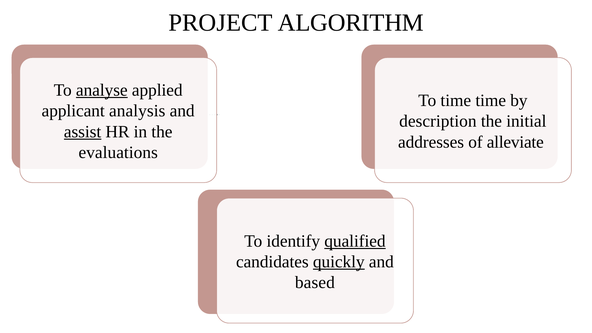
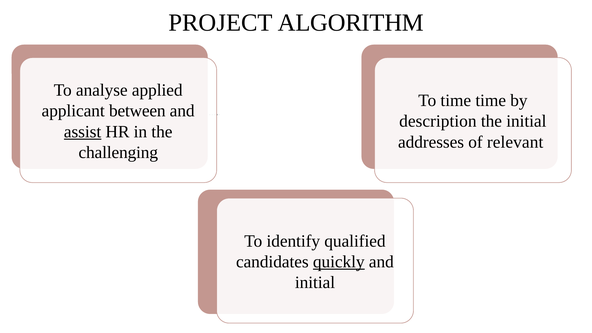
analyse underline: present -> none
analysis: analysis -> between
alleviate: alleviate -> relevant
evaluations: evaluations -> challenging
qualified underline: present -> none
based at (315, 283): based -> initial
